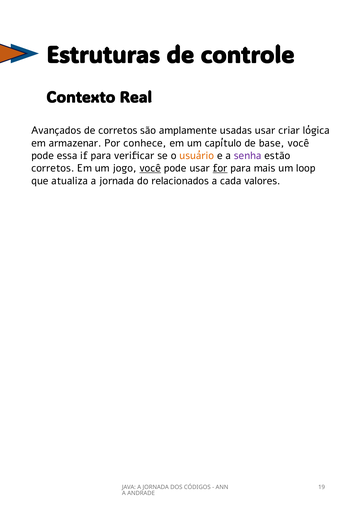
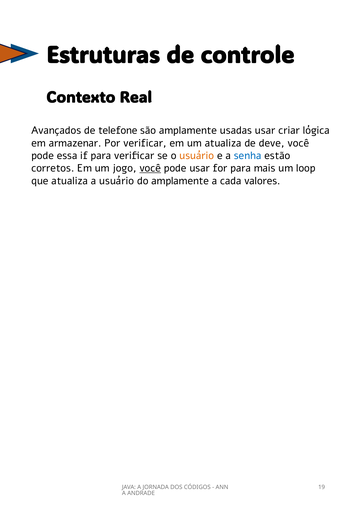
de corretos: corretos -> telefone
Por conhece: conhece -> verificar
um capítulo: capítulo -> atualiza
base: base -> deve
senha colour: purple -> blue
for underline: present -> none
atualiza a jornada: jornada -> usuário
do relacionados: relacionados -> amplamente
